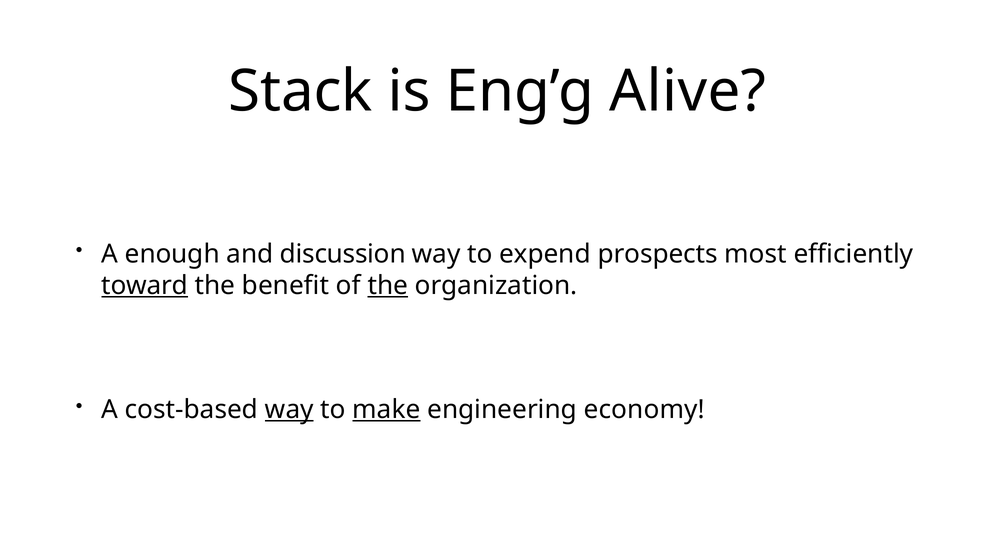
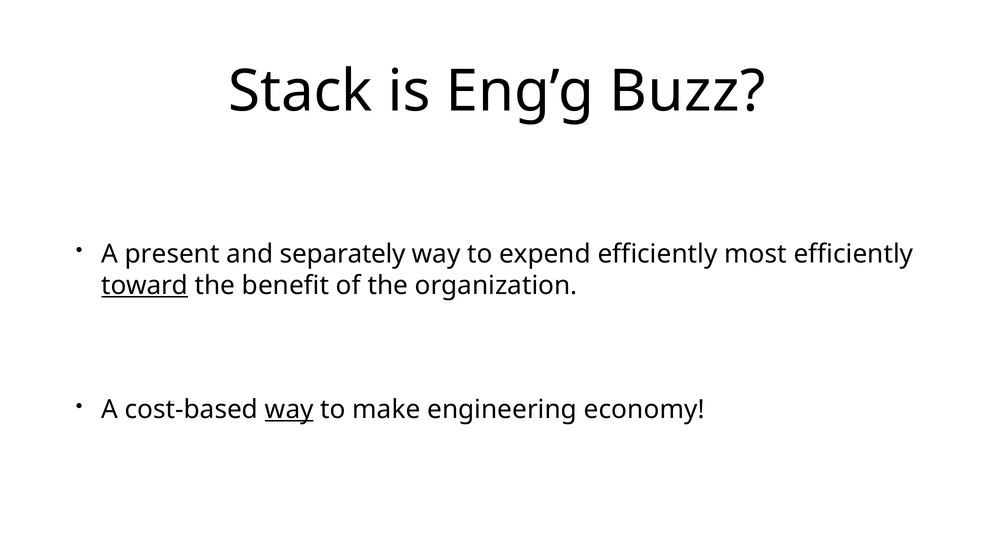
Alive: Alive -> Buzz
enough: enough -> present
discussion: discussion -> separately
expend prospects: prospects -> efficiently
the at (388, 285) underline: present -> none
make underline: present -> none
